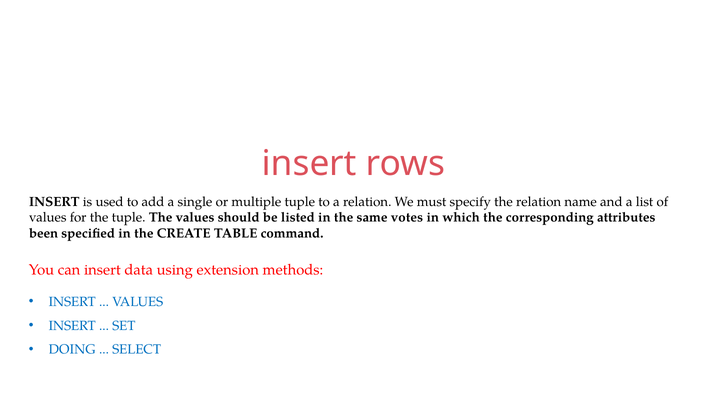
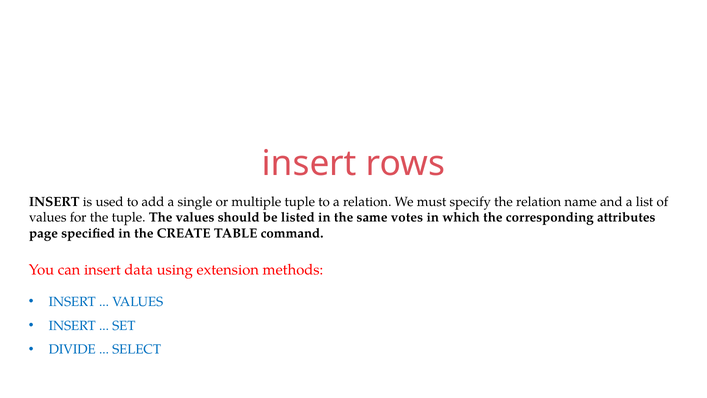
been: been -> page
DOING: DOING -> DIVIDE
